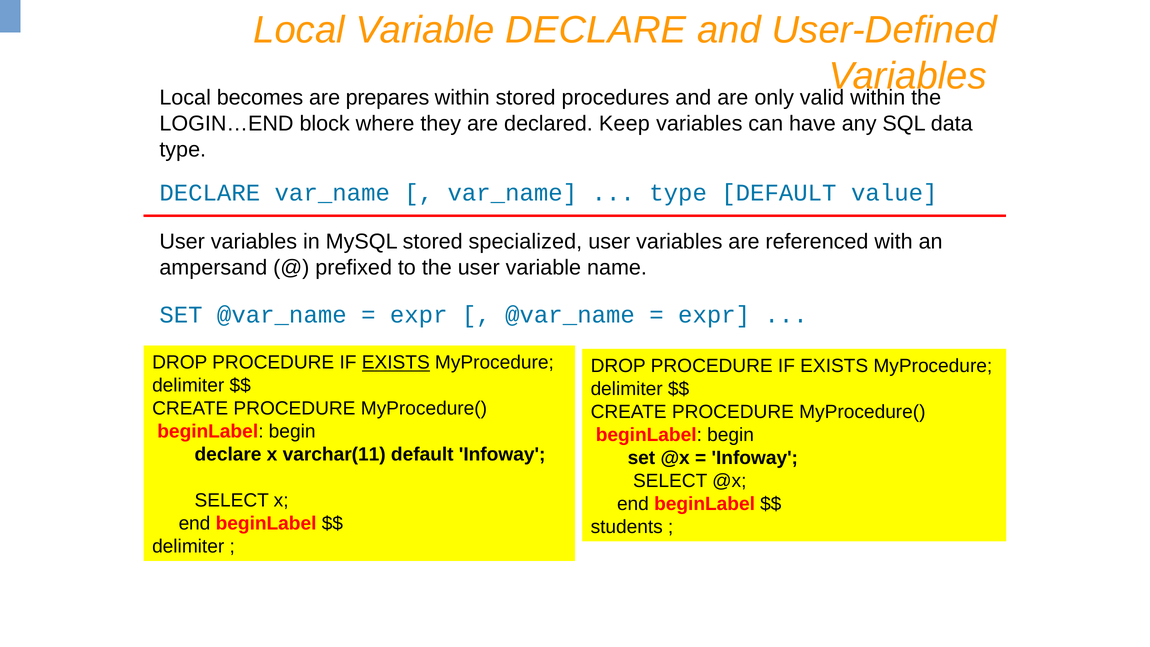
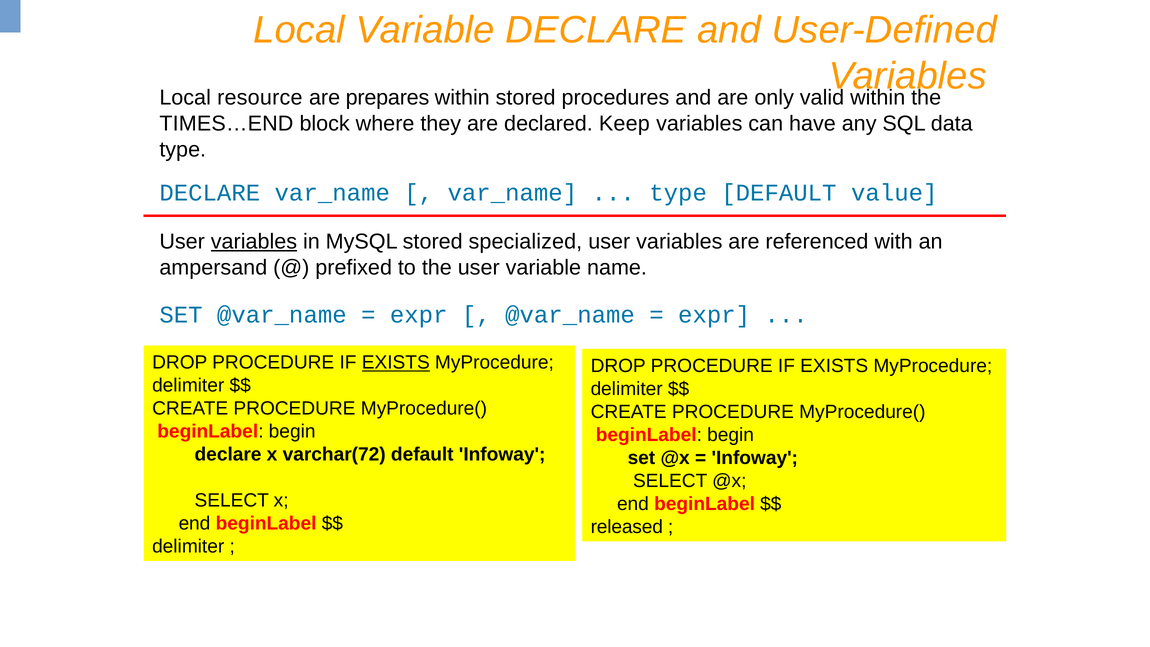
becomes: becomes -> resource
LOGIN…END: LOGIN…END -> TIMES…END
variables at (254, 241) underline: none -> present
varchar(11: varchar(11 -> varchar(72
students: students -> released
